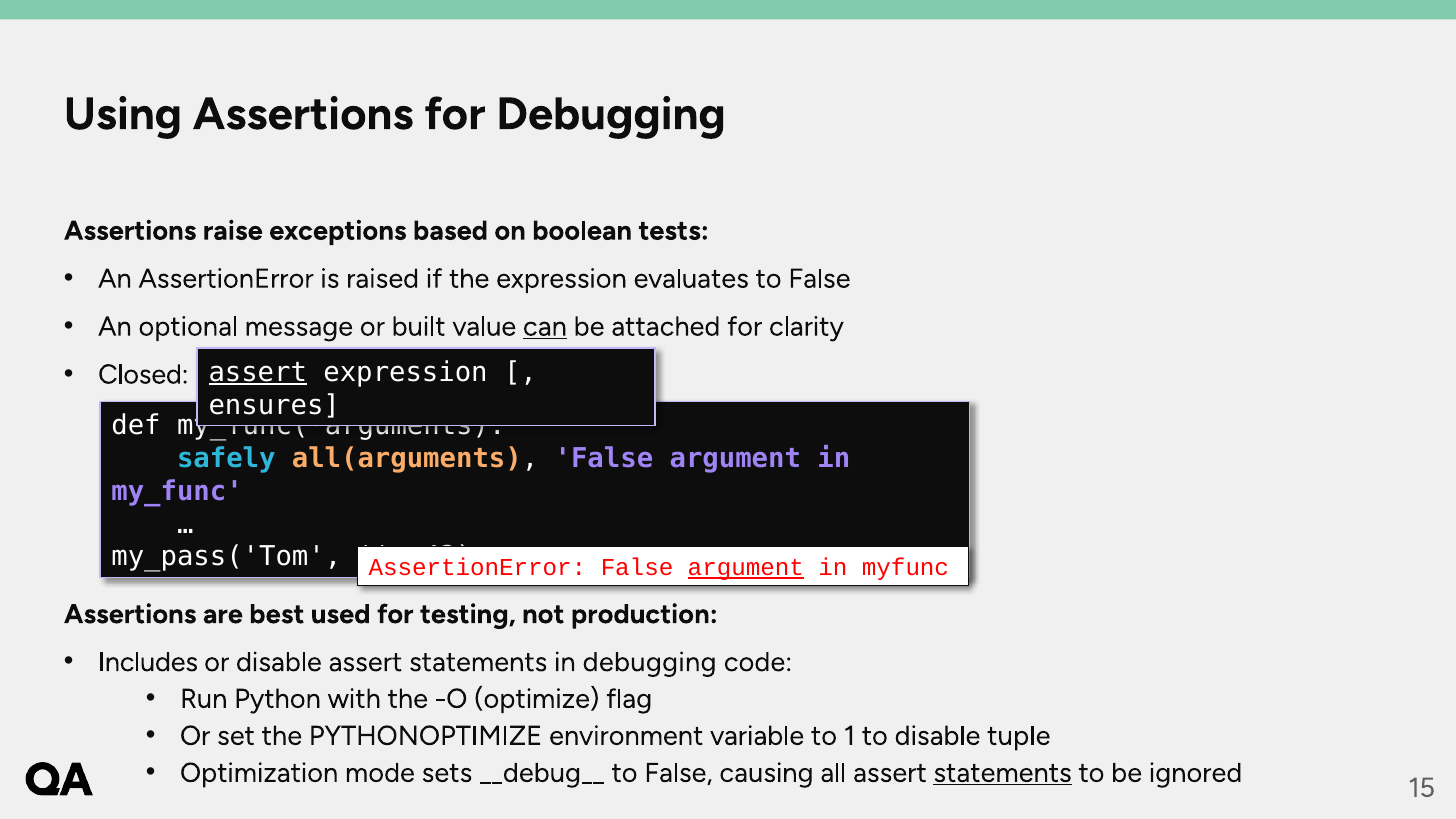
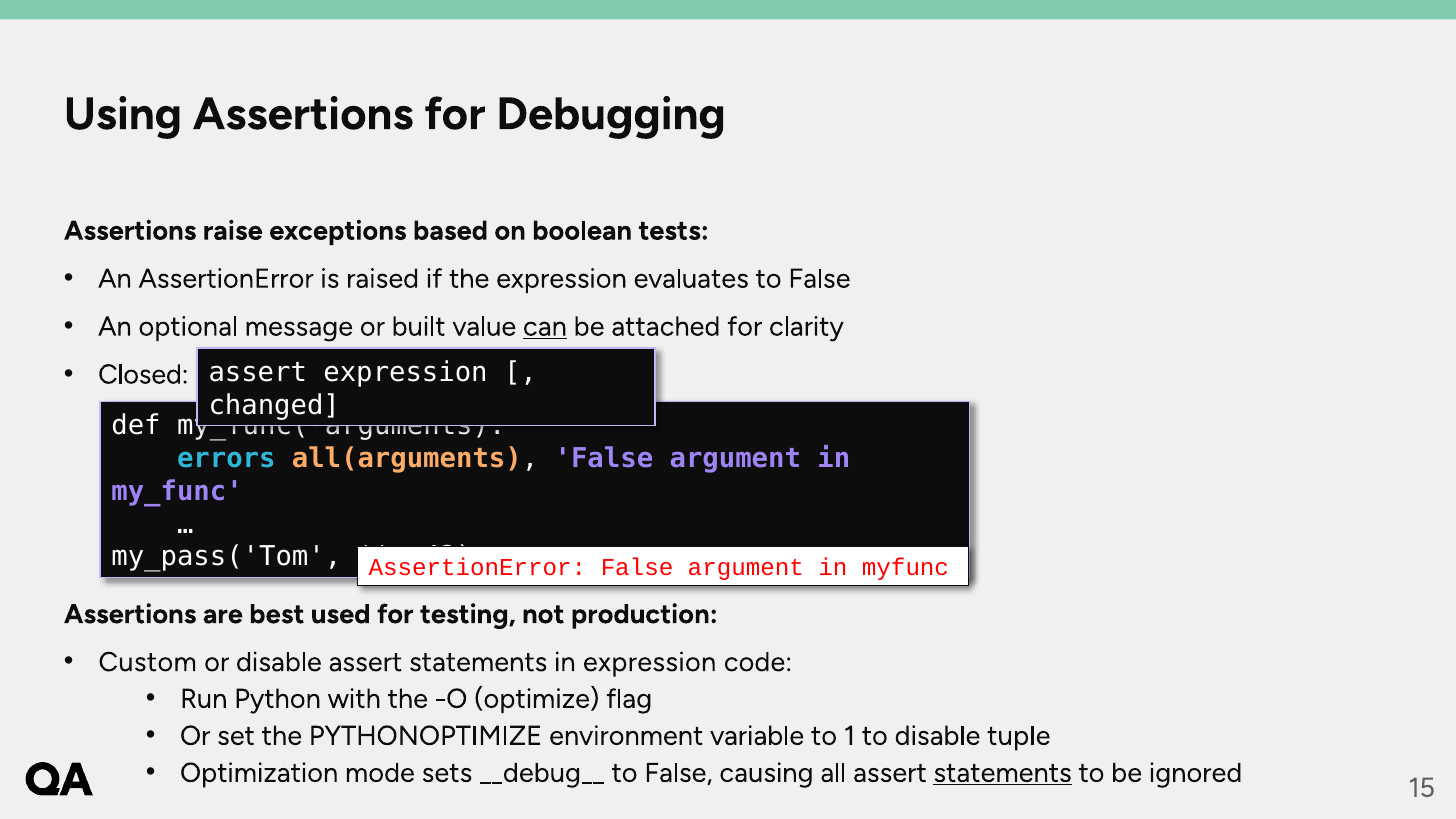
assert at (258, 372) underline: present -> none
ensures: ensures -> changed
safely: safely -> errors
argument at (746, 568) underline: present -> none
Includes: Includes -> Custom
in debugging: debugging -> expression
